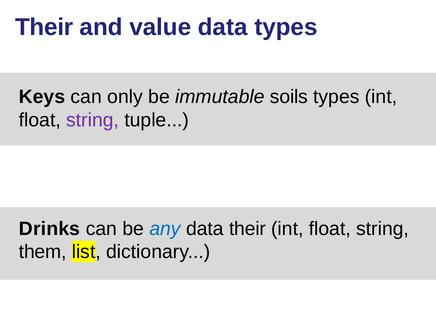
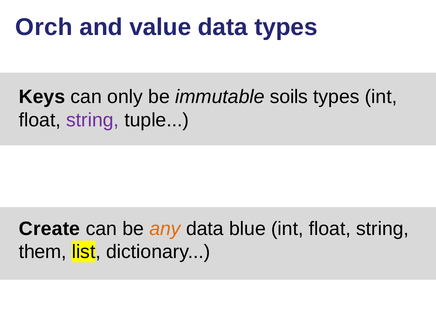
Their at (44, 27): Their -> Orch
Drinks: Drinks -> Create
any colour: blue -> orange
data their: their -> blue
